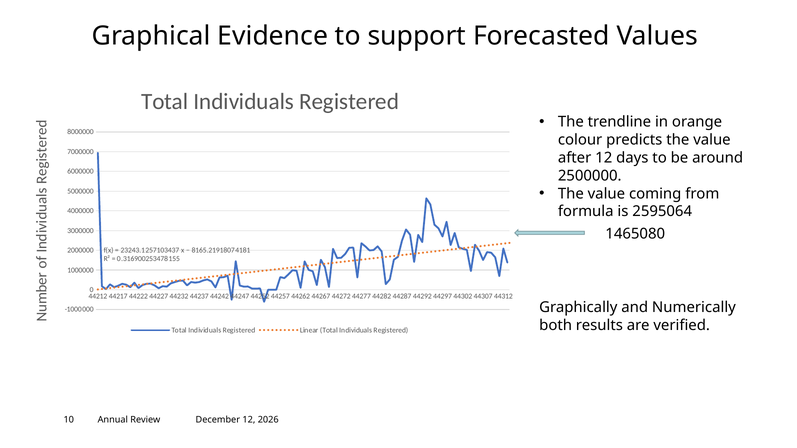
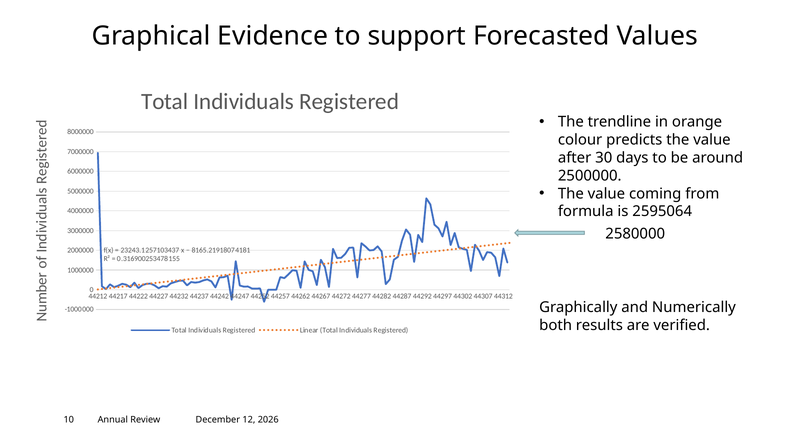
after 12: 12 -> 30
1465080: 1465080 -> 2580000
